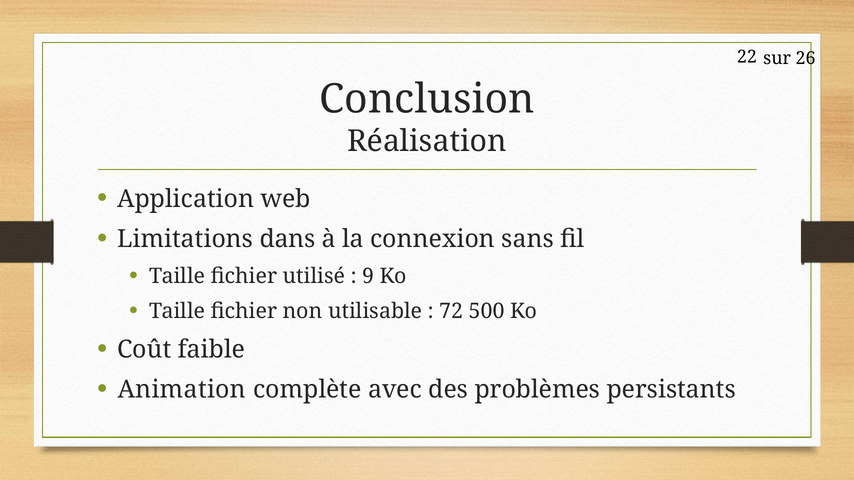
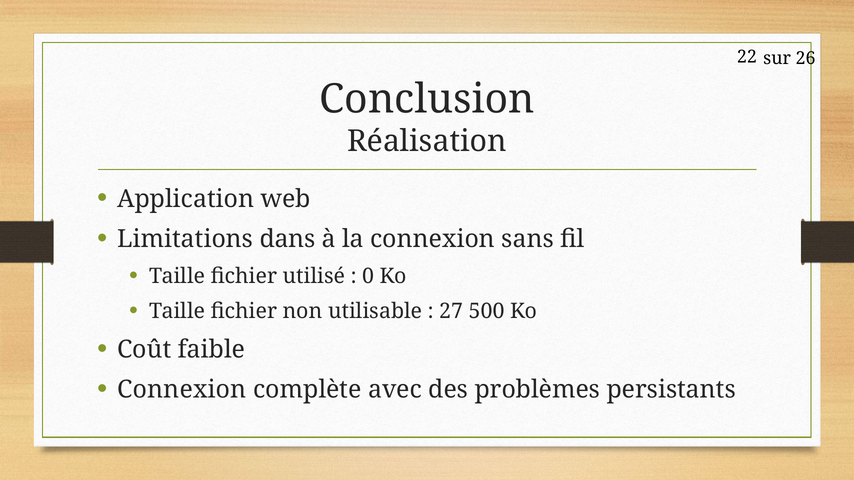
9: 9 -> 0
72: 72 -> 27
Animation at (182, 390): Animation -> Connexion
